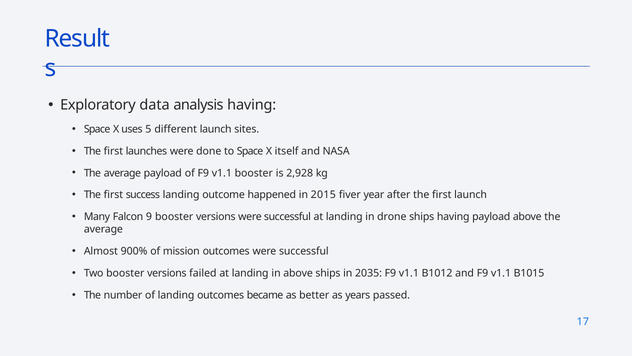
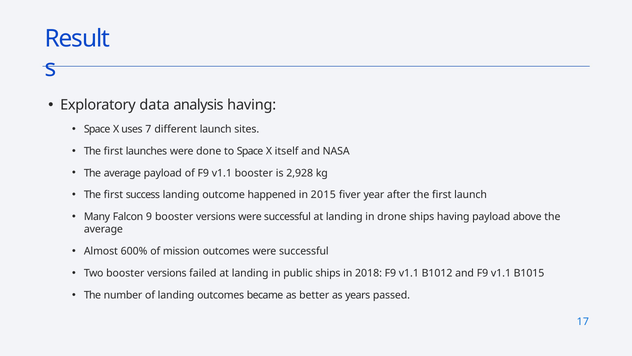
5: 5 -> 7
900%: 900% -> 600%
in above: above -> public
2035: 2035 -> 2018
